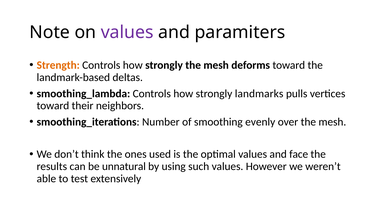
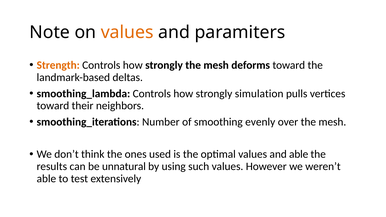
values at (127, 32) colour: purple -> orange
landmarks: landmarks -> simulation
and face: face -> able
